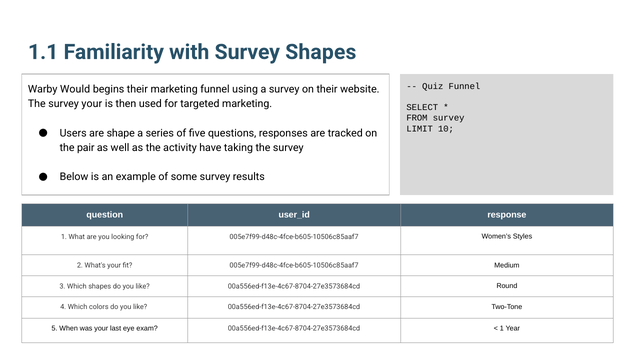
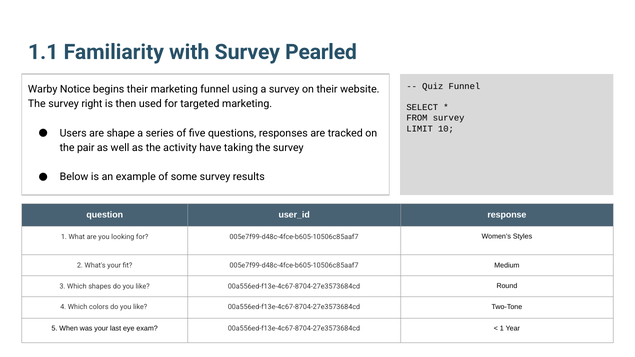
Survey Shapes: Shapes -> Pearled
Would: Would -> Notice
survey your: your -> right
